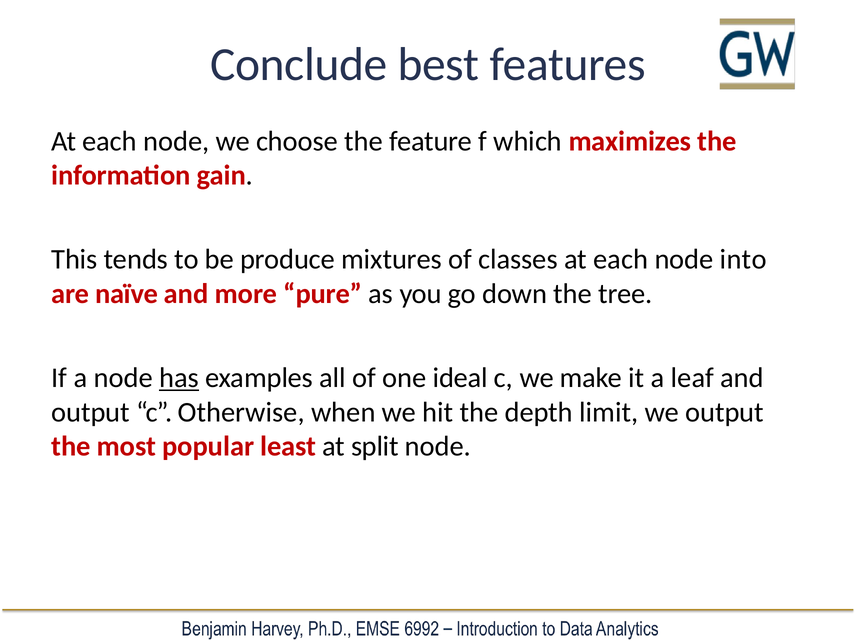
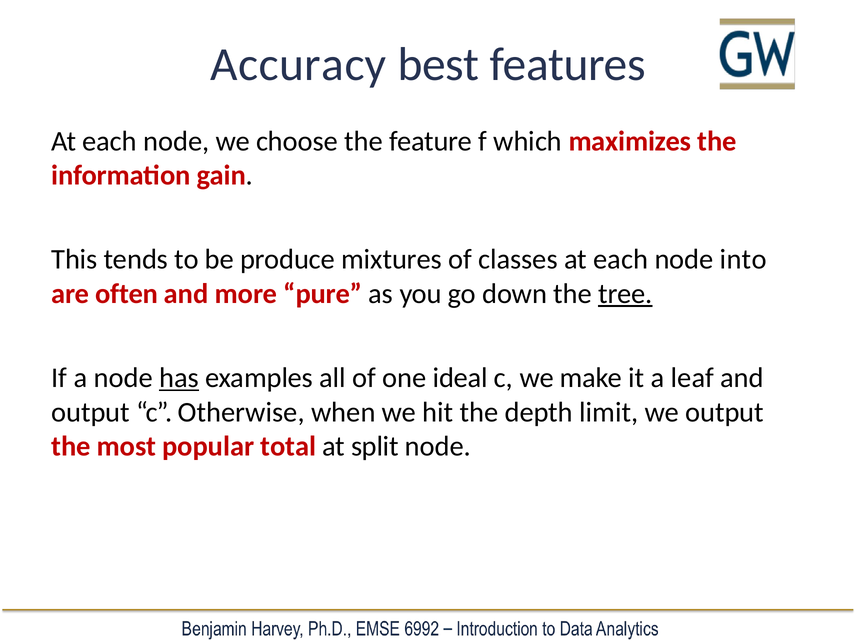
Conclude: Conclude -> Accuracy
naïve: naïve -> often
tree underline: none -> present
least: least -> total
